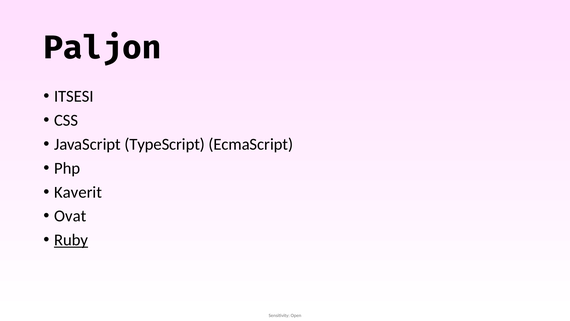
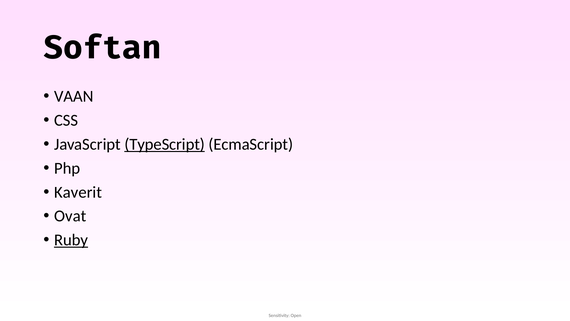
Paljon: Paljon -> Softan
ITSESI: ITSESI -> VAAN
TypeScript underline: none -> present
